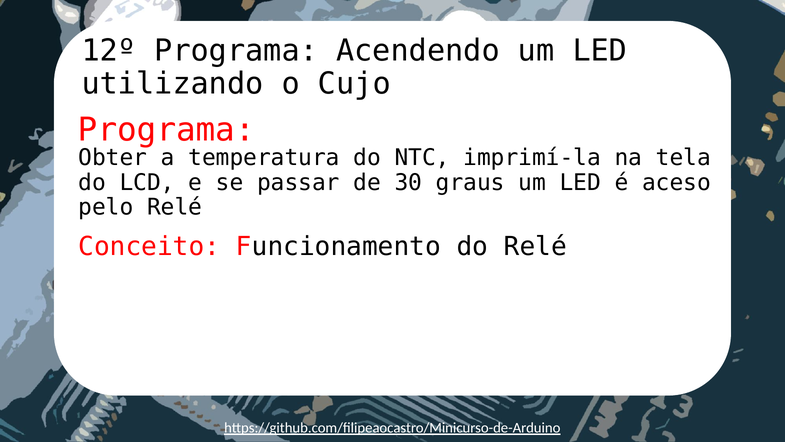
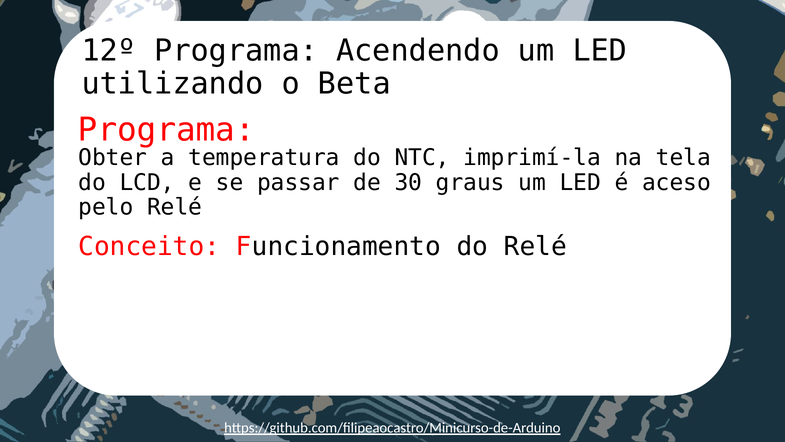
Cujo: Cujo -> Beta
